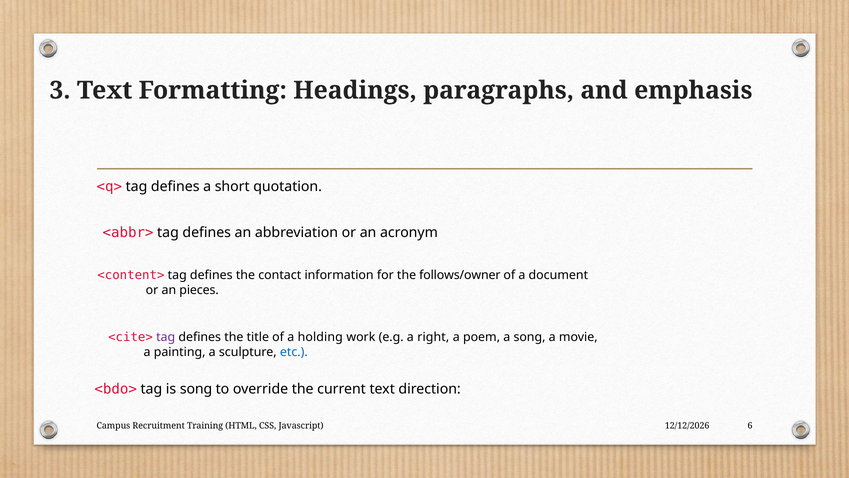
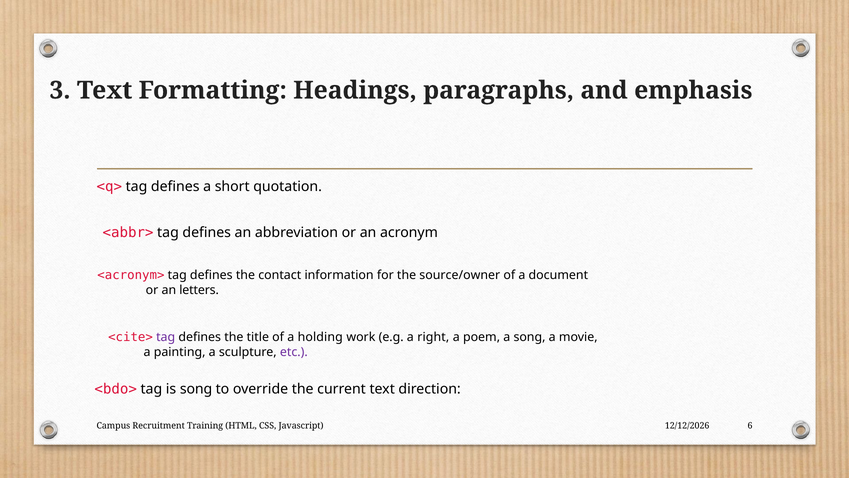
<content>: <content> -> <acronym>
follows/owner: follows/owner -> source/owner
pieces: pieces -> letters
etc colour: blue -> purple
